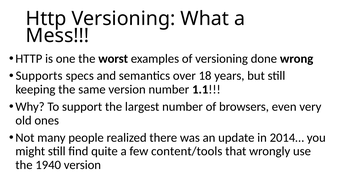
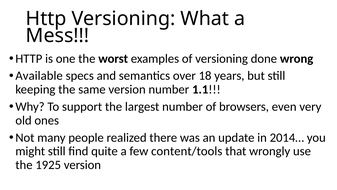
Supports: Supports -> Available
1940: 1940 -> 1925
